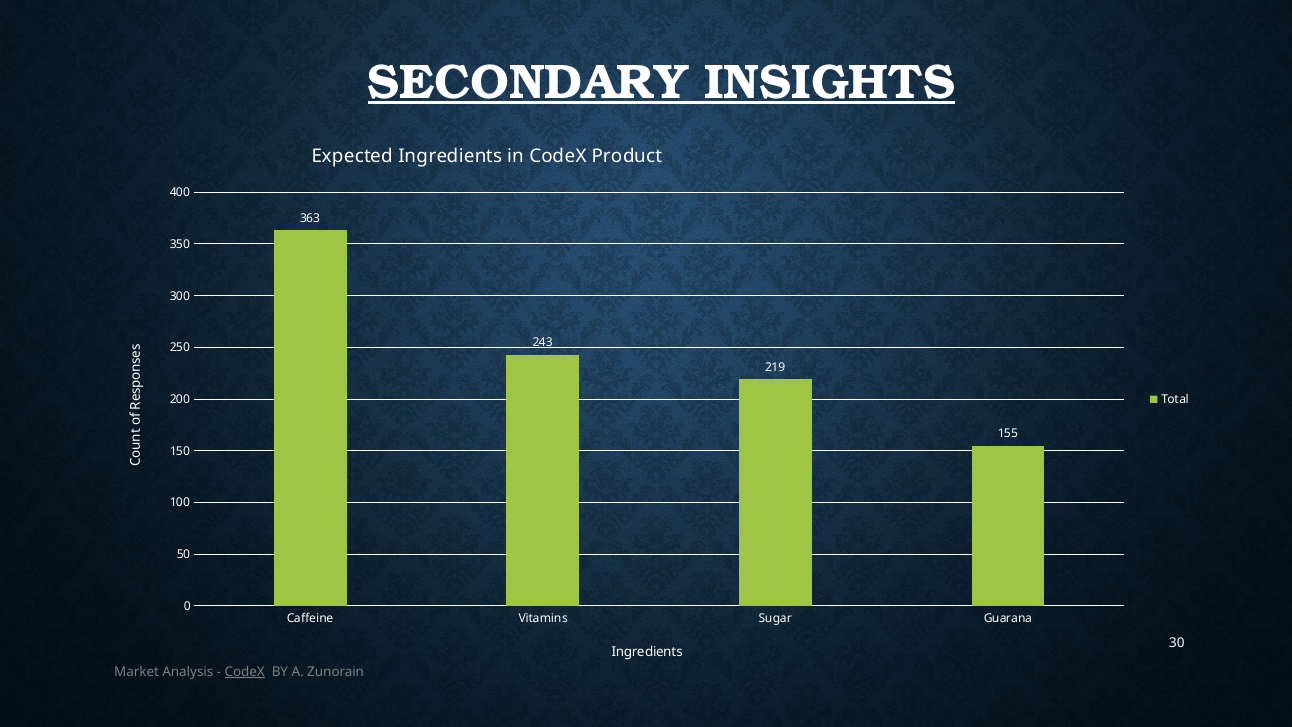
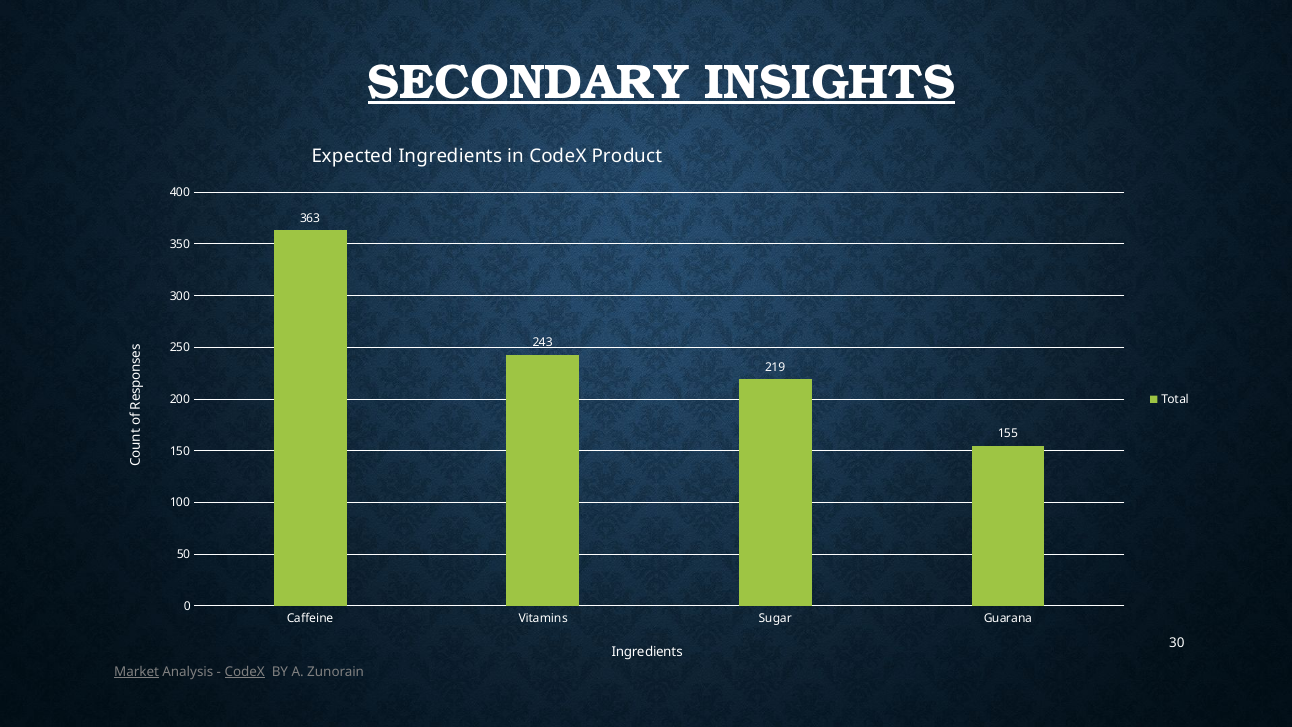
Market underline: none -> present
